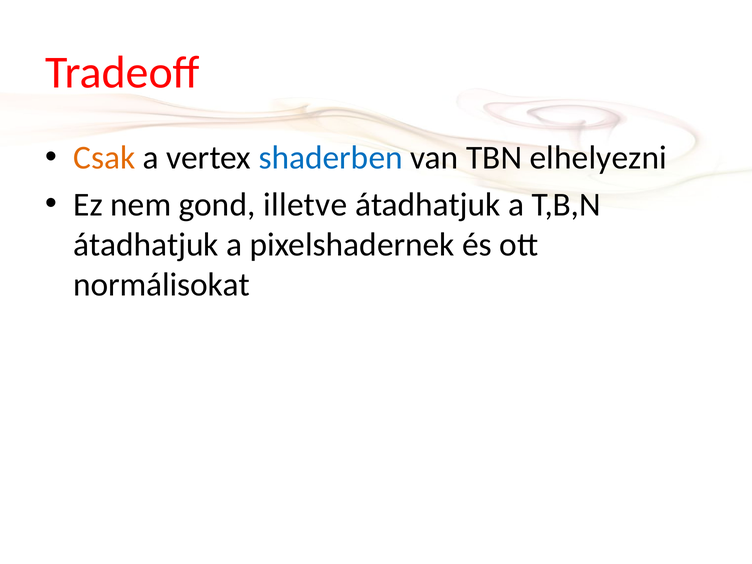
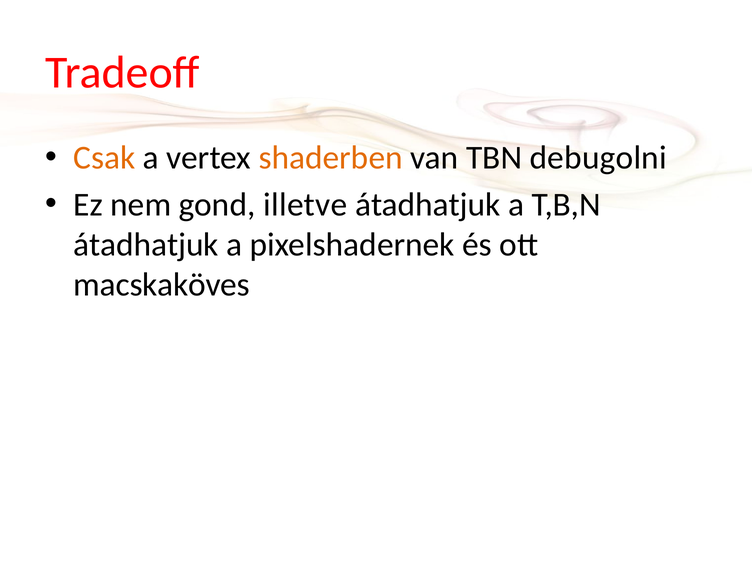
shaderben colour: blue -> orange
elhelyezni: elhelyezni -> debugolni
normálisokat: normálisokat -> macskaköves
